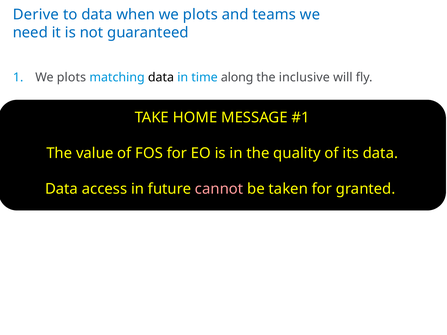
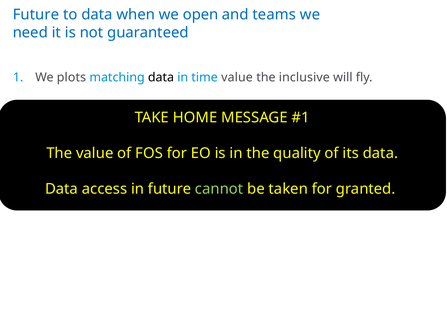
Derive at (36, 15): Derive -> Future
when we plots: plots -> open
time along: along -> value
cannot colour: pink -> light green
